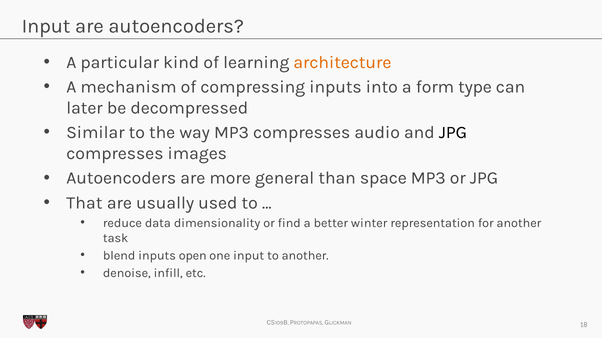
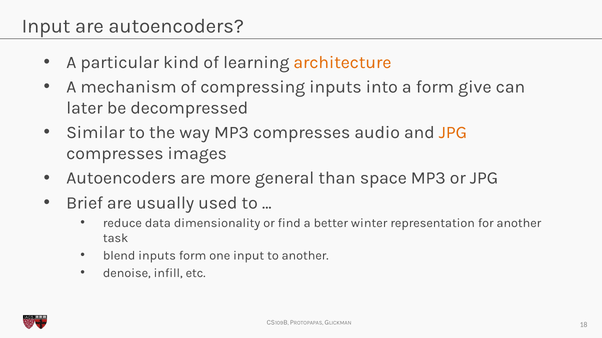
type: type -> give
JPG at (453, 133) colour: black -> orange
That: That -> Brief
inputs open: open -> form
